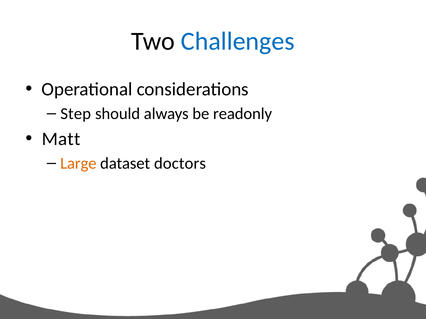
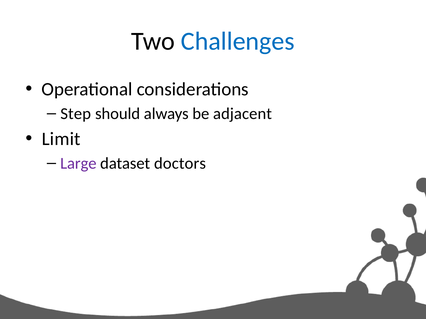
readonly: readonly -> adjacent
Matt: Matt -> Limit
Large colour: orange -> purple
